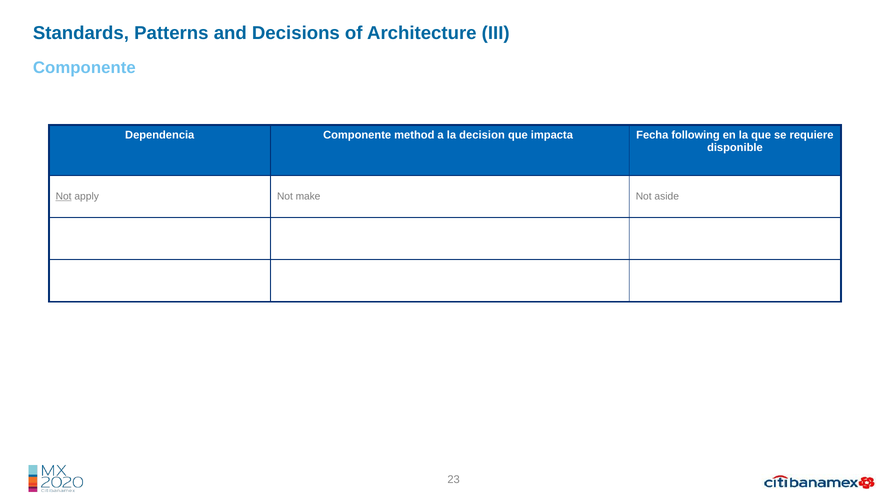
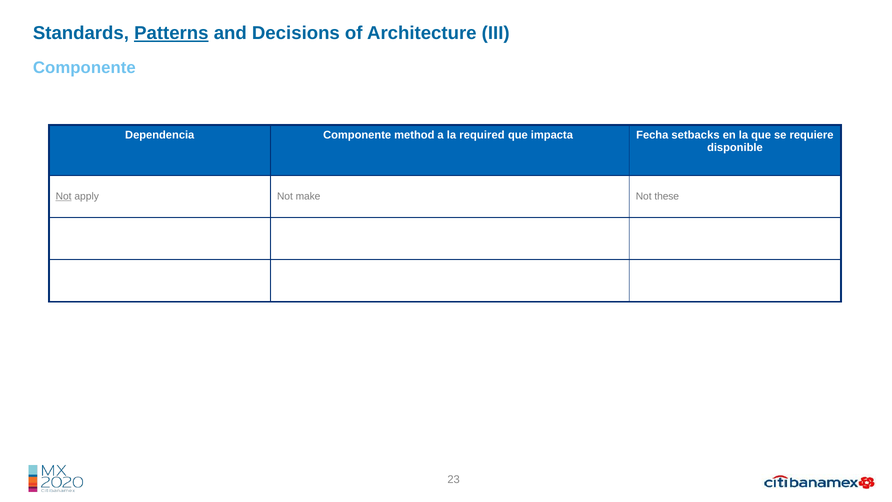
Patterns underline: none -> present
decision: decision -> required
following: following -> setbacks
aside: aside -> these
